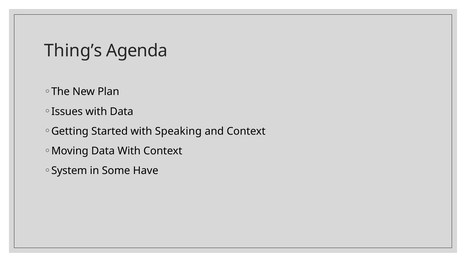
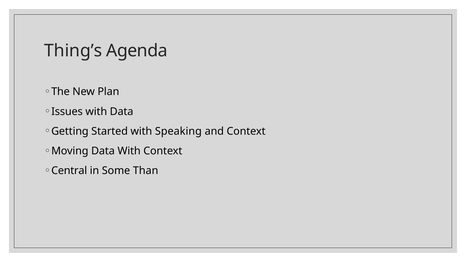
System: System -> Central
Have: Have -> Than
